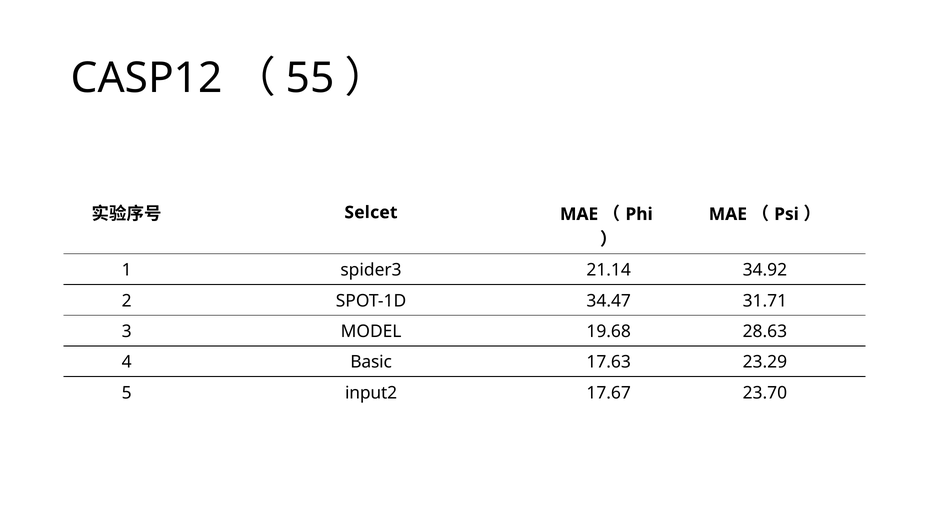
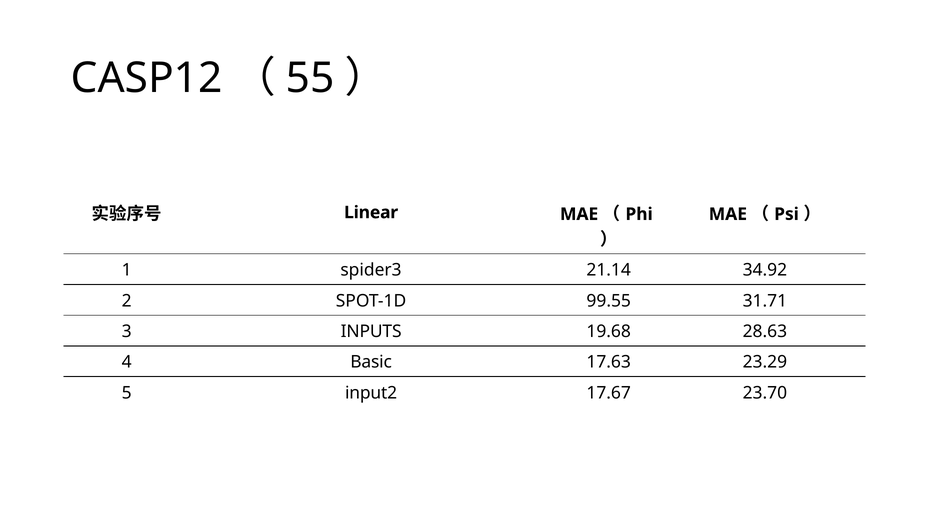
Selcet: Selcet -> Linear
34.47: 34.47 -> 99.55
MODEL: MODEL -> INPUTS
